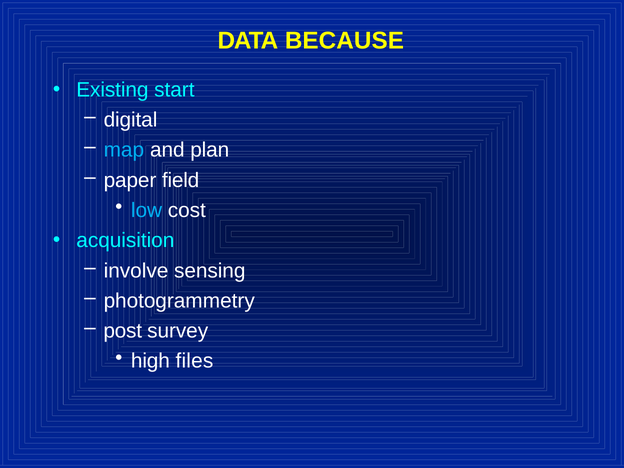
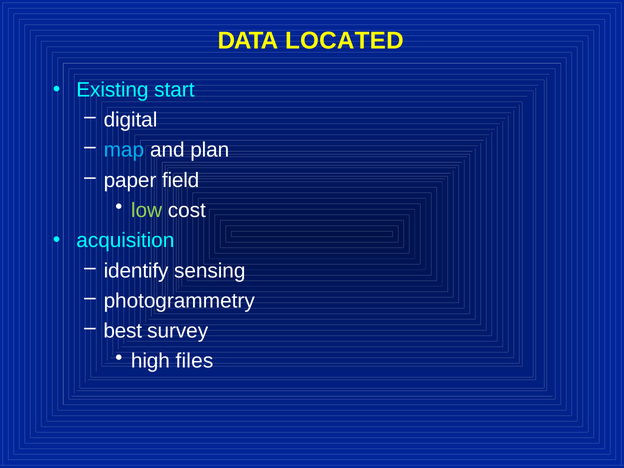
BECAUSE: BECAUSE -> LOCATED
low colour: light blue -> light green
involve: involve -> identify
post: post -> best
